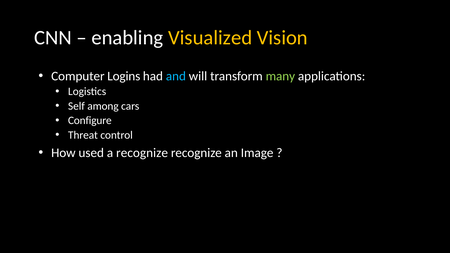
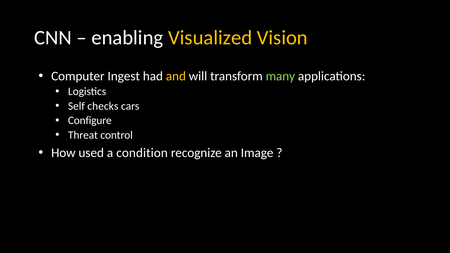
Logins: Logins -> Ingest
and colour: light blue -> yellow
among: among -> checks
a recognize: recognize -> condition
